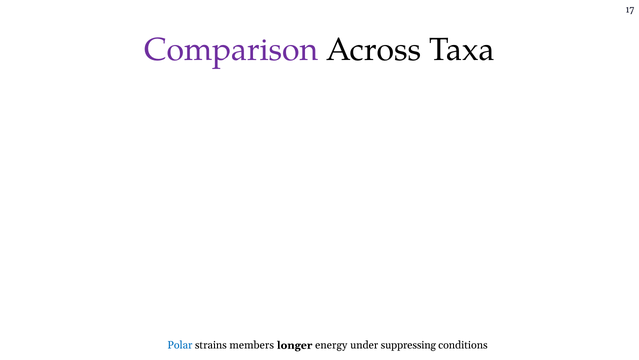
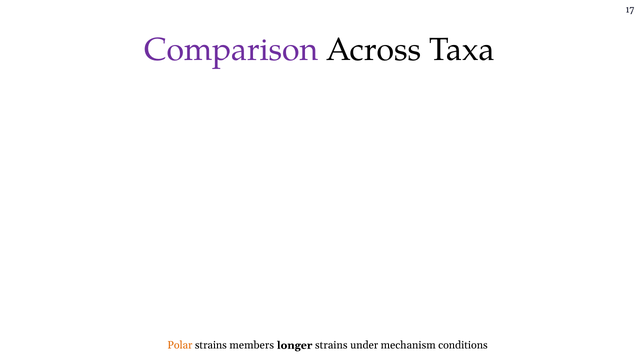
Polar colour: blue -> orange
longer energy: energy -> strains
suppressing: suppressing -> mechanism
